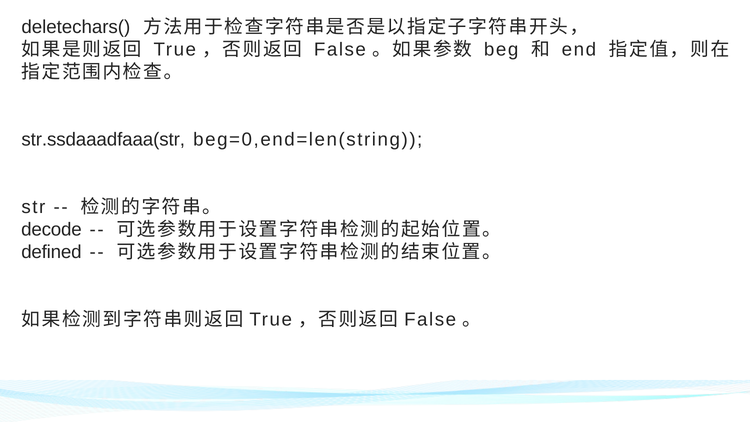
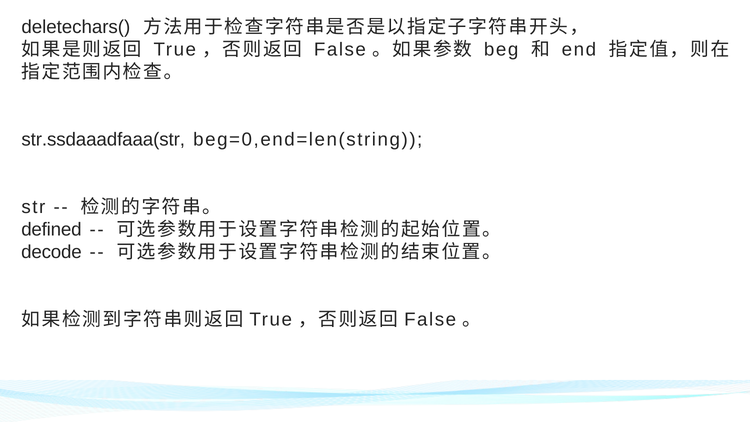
decode: decode -> defined
defined: defined -> decode
